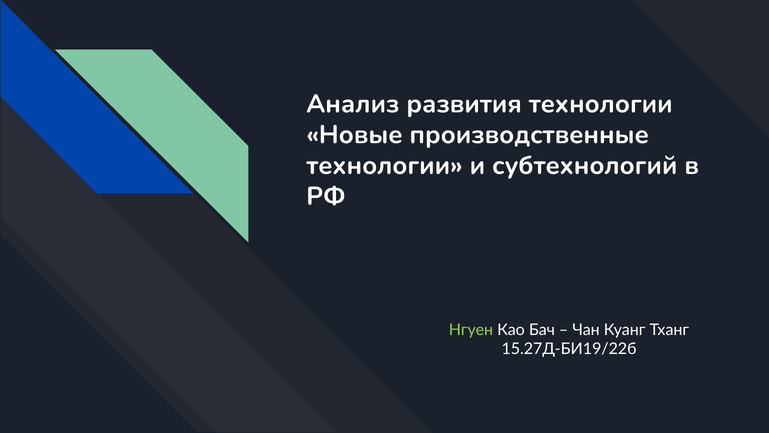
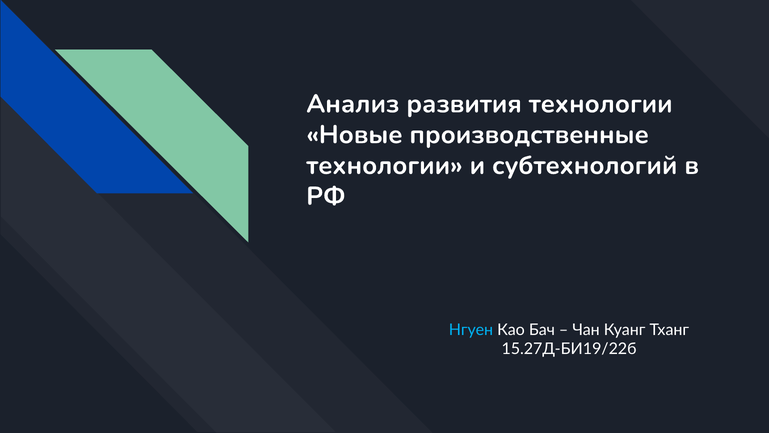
Нгуен colour: light green -> light blue
